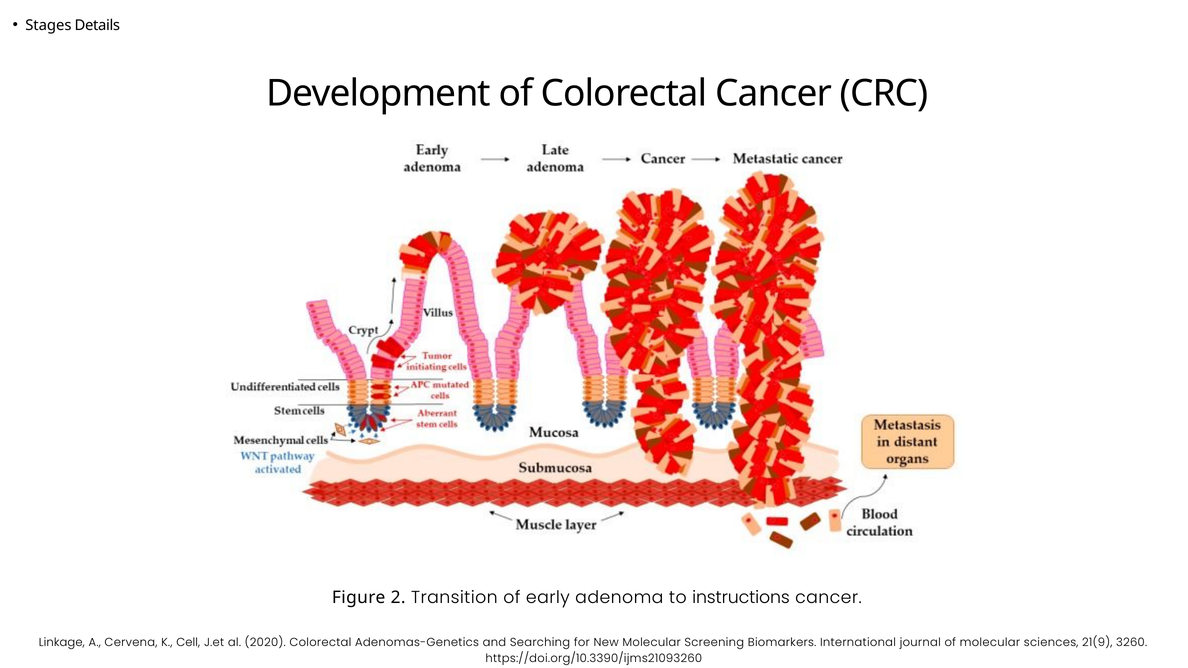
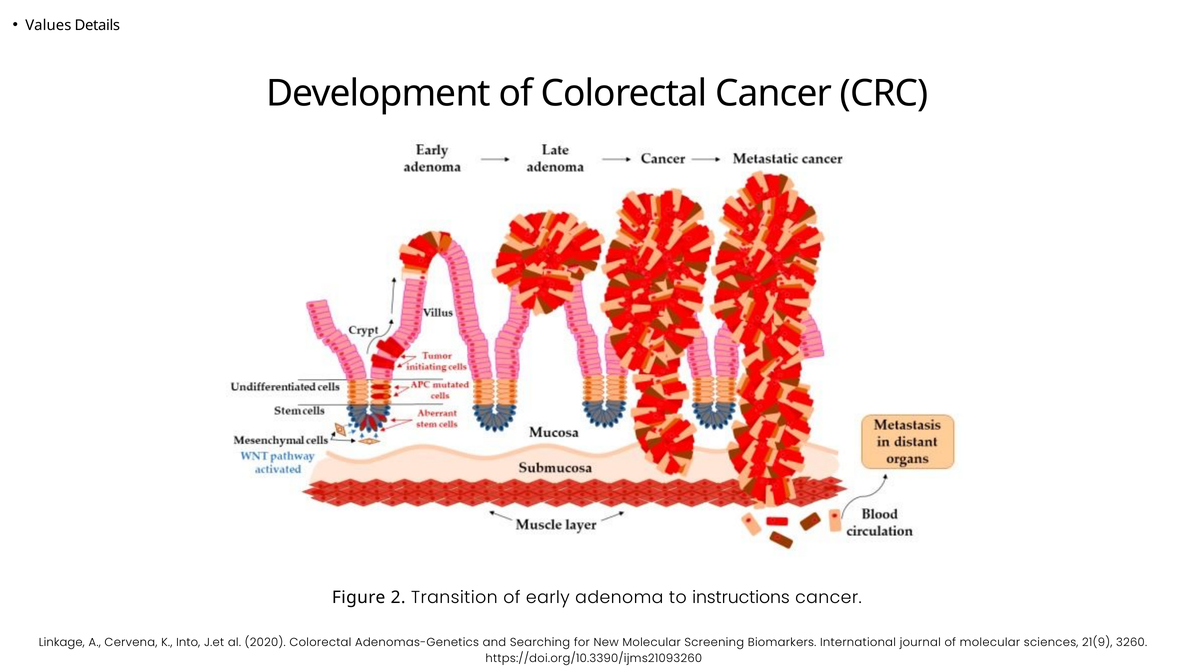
Stages: Stages -> Values
Cell: Cell -> Into
